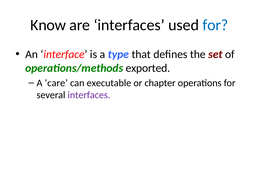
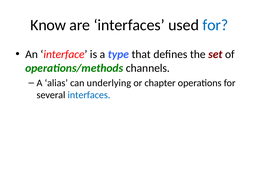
exported: exported -> channels
care: care -> alias
executable: executable -> underlying
interfaces at (89, 95) colour: purple -> blue
